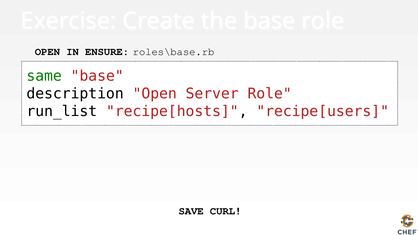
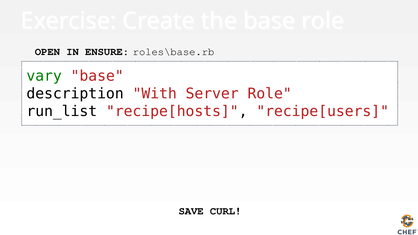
same: same -> vary
description Open: Open -> With
